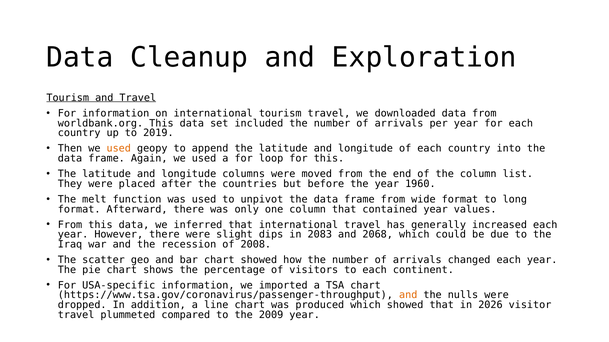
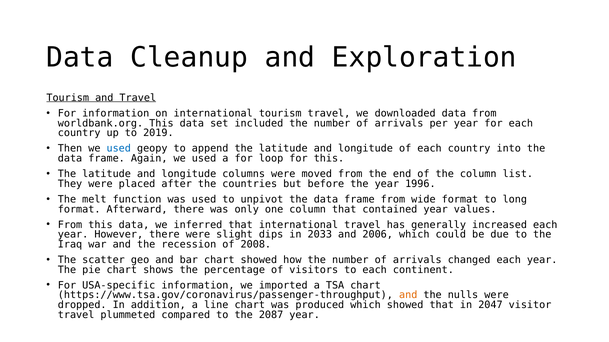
used at (119, 149) colour: orange -> blue
1960: 1960 -> 1996
2083: 2083 -> 2033
2068: 2068 -> 2006
2026: 2026 -> 2047
2009: 2009 -> 2087
